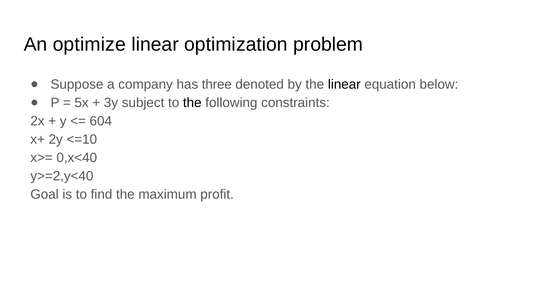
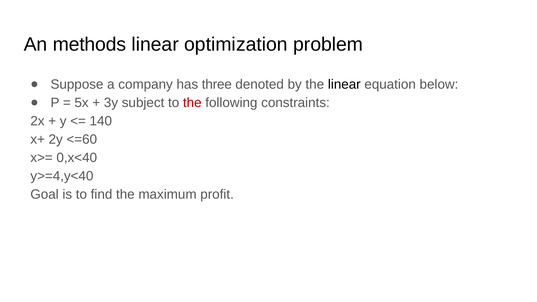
optimize: optimize -> methods
the at (192, 103) colour: black -> red
604: 604 -> 140
<=10: <=10 -> <=60
y>=2,y<40: y>=2,y<40 -> y>=4,y<40
